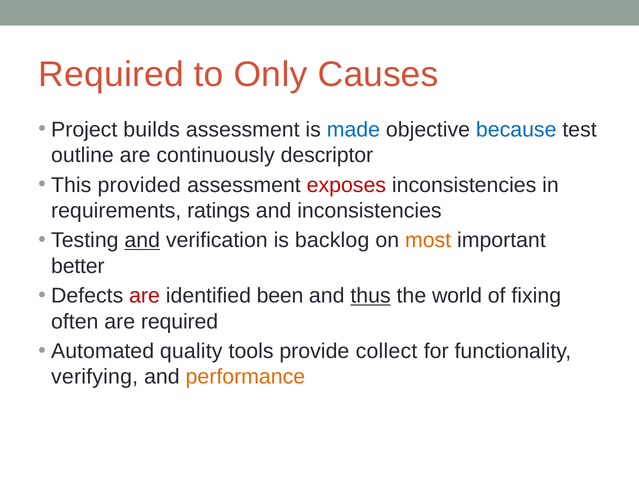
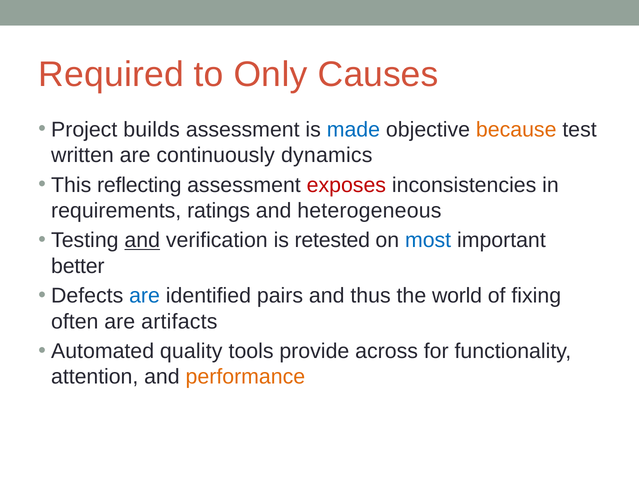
because colour: blue -> orange
outline: outline -> written
descriptor: descriptor -> dynamics
provided: provided -> reflecting
and inconsistencies: inconsistencies -> heterogeneous
backlog: backlog -> retested
most colour: orange -> blue
are at (145, 295) colour: red -> blue
been: been -> pairs
thus underline: present -> none
are required: required -> artifacts
collect: collect -> across
verifying: verifying -> attention
